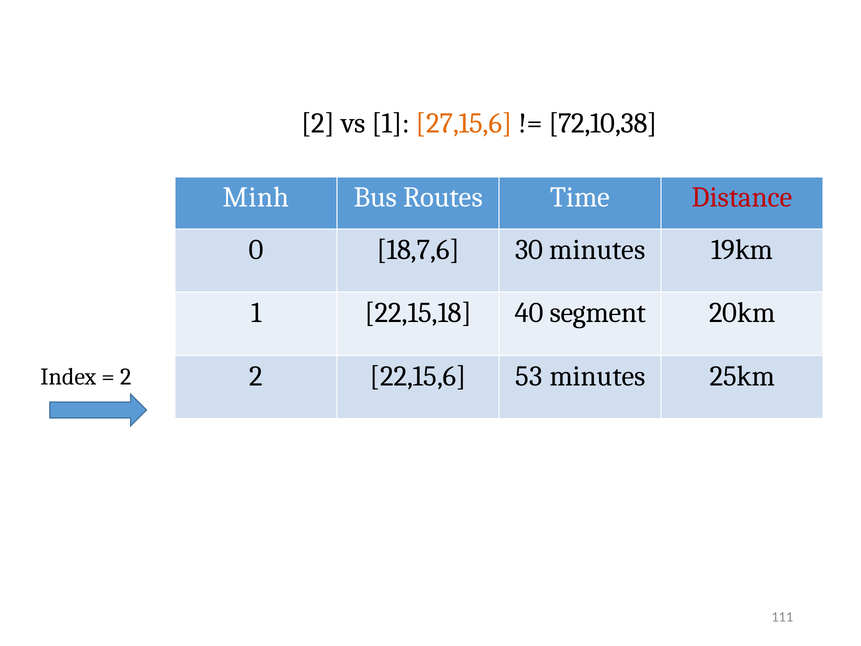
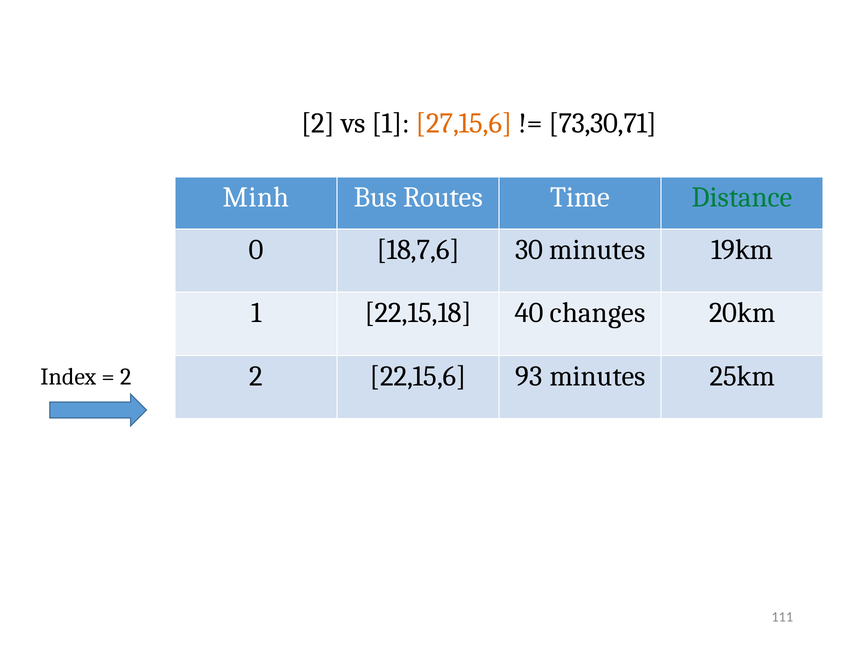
72,10,38: 72,10,38 -> 73,30,71
Distance colour: red -> green
segment: segment -> changes
53: 53 -> 93
